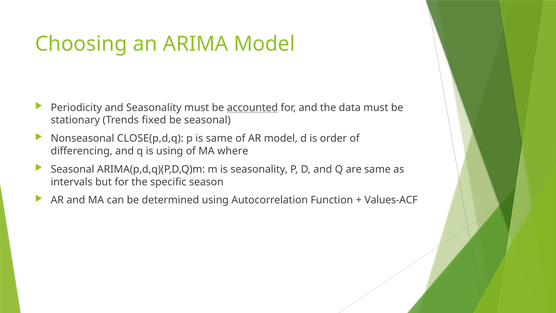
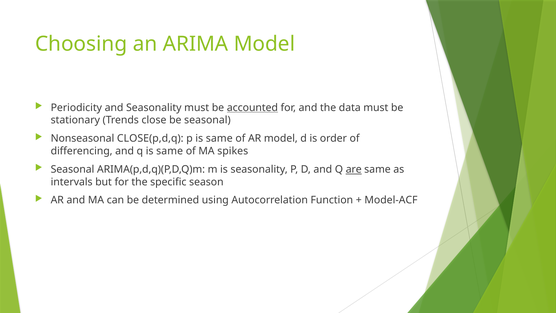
fixed: fixed -> close
q is using: using -> same
where: where -> spikes
are underline: none -> present
Values-ACF: Values-ACF -> Model-ACF
